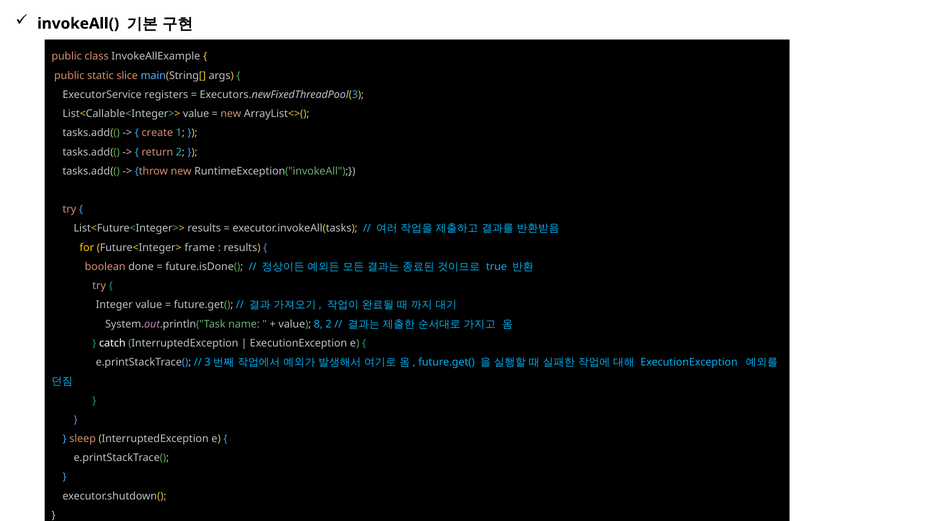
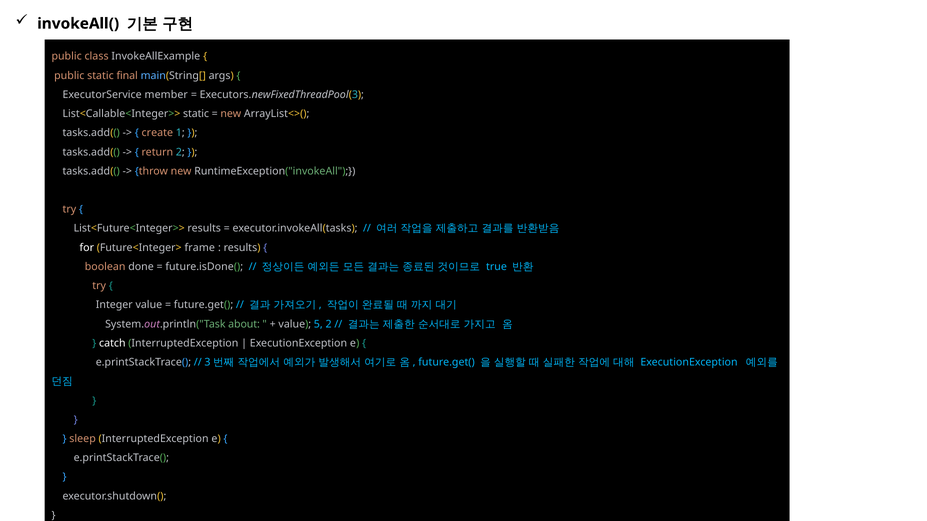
slice: slice -> final
registers: registers -> member
List<Callable<Integer>> value: value -> static
for colour: yellow -> white
name: name -> about
8: 8 -> 5
